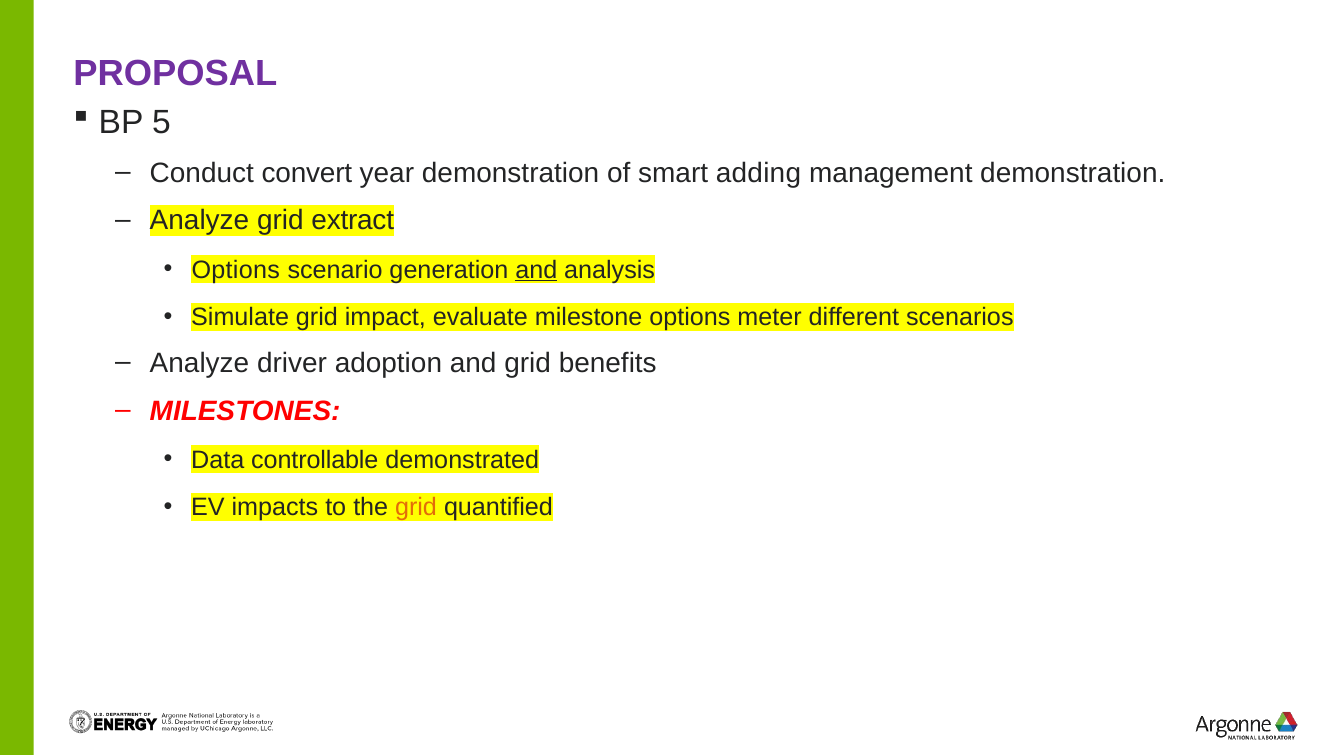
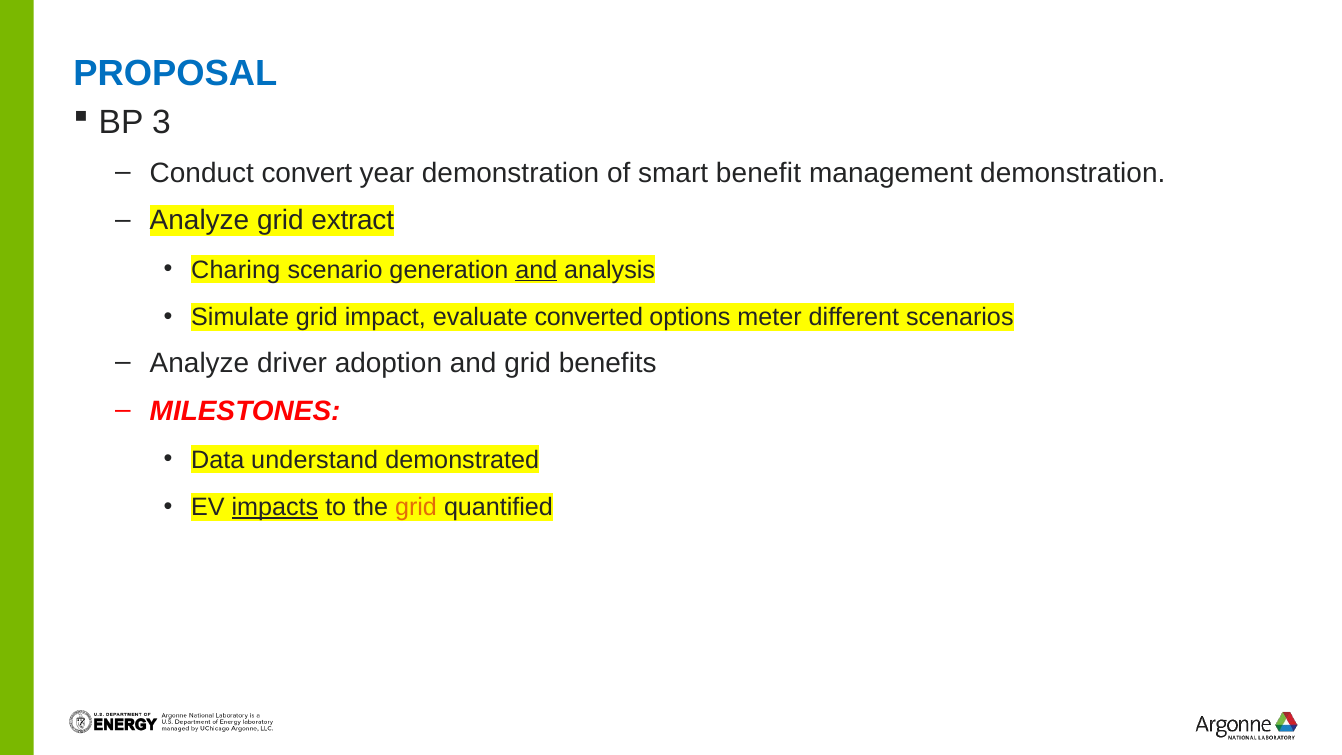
PROPOSAL colour: purple -> blue
5: 5 -> 3
adding: adding -> benefit
Options at (236, 270): Options -> Charing
milestone: milestone -> converted
controllable: controllable -> understand
impacts underline: none -> present
